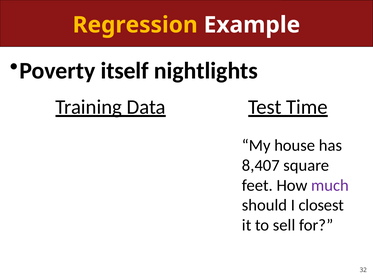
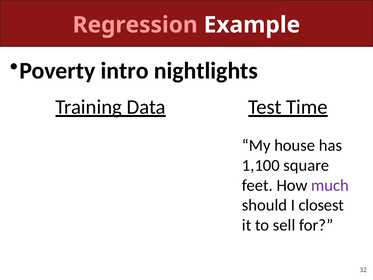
Regression colour: yellow -> pink
itself: itself -> intro
8,407: 8,407 -> 1,100
